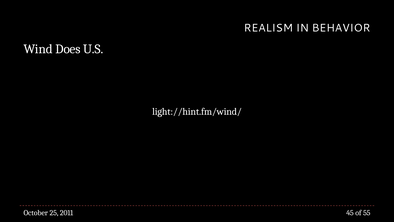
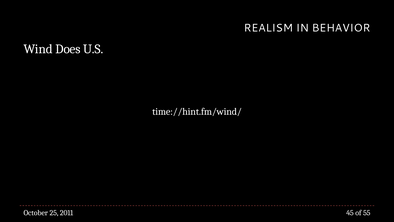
light://hint.fm/wind/: light://hint.fm/wind/ -> time://hint.fm/wind/
